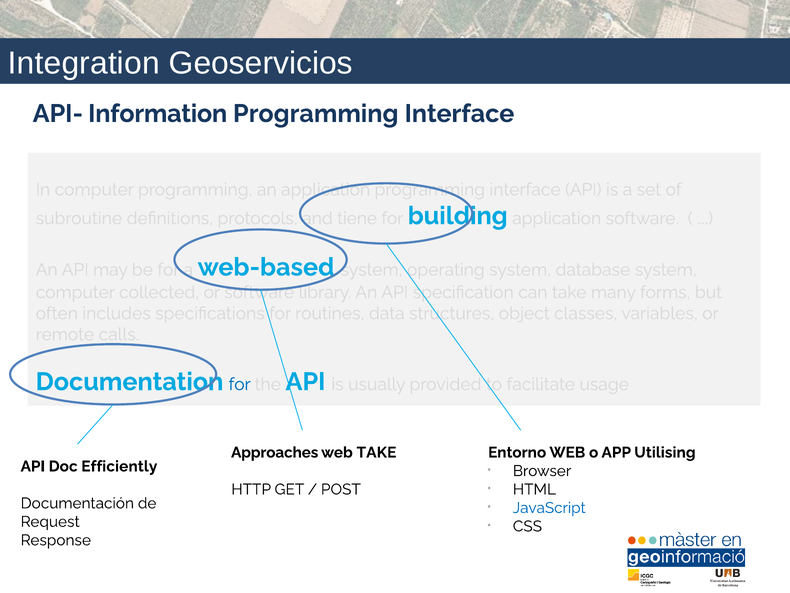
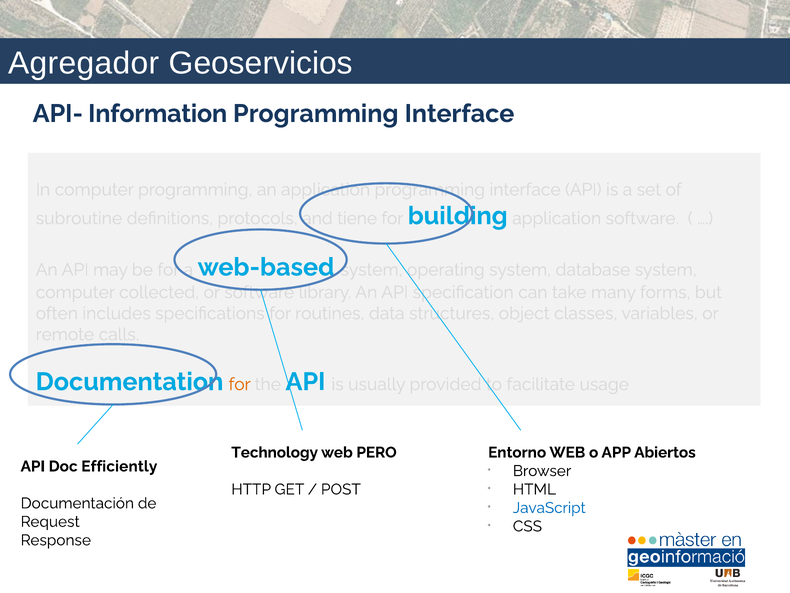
Integration: Integration -> Agregador
for at (240, 384) colour: blue -> orange
Approaches: Approaches -> Technology
web TAKE: TAKE -> PERO
Utilising: Utilising -> Abiertos
